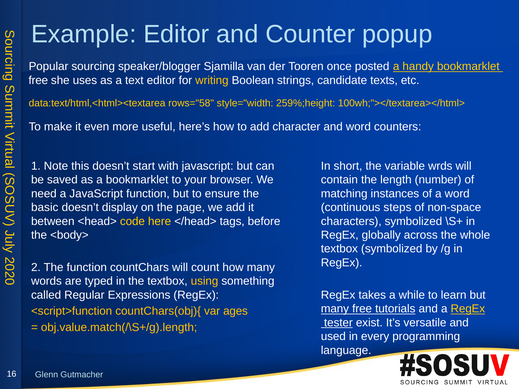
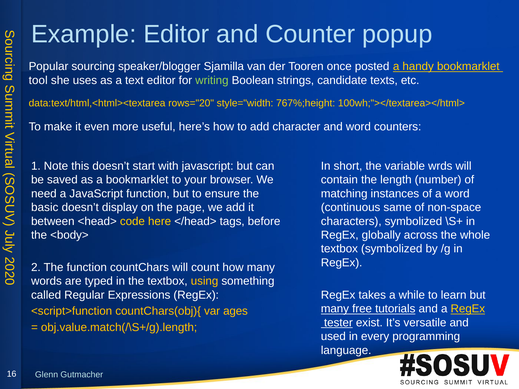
free at (38, 80): free -> tool
writing colour: yellow -> light green
rows="58: rows="58 -> rows="20
259%;height: 259%;height -> 767%;height
steps: steps -> same
